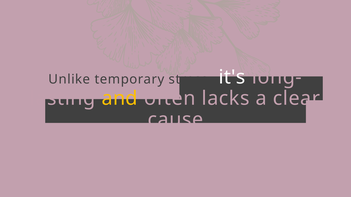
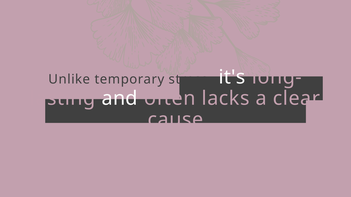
and colour: yellow -> white
